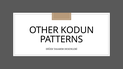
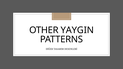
KODUN: KODUN -> YAYGIN
